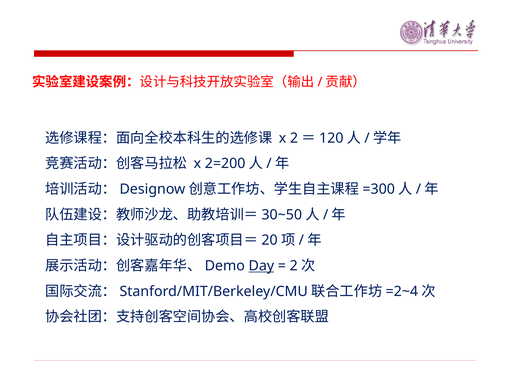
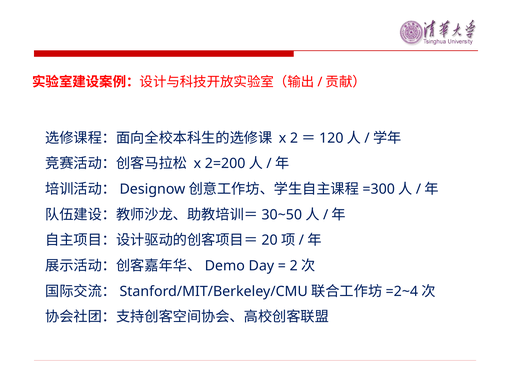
Day underline: present -> none
